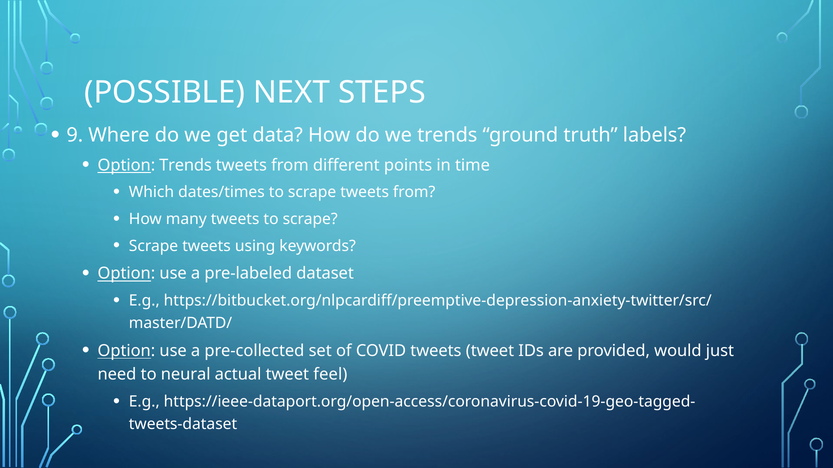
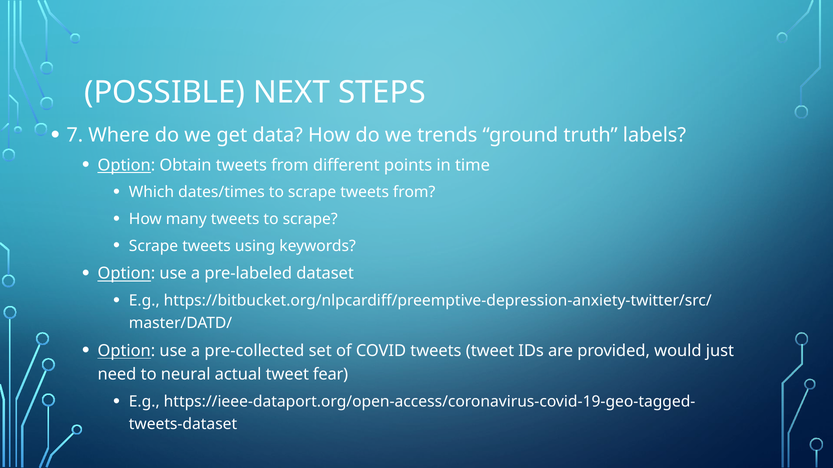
9: 9 -> 7
Option Trends: Trends -> Obtain
feel: feel -> fear
